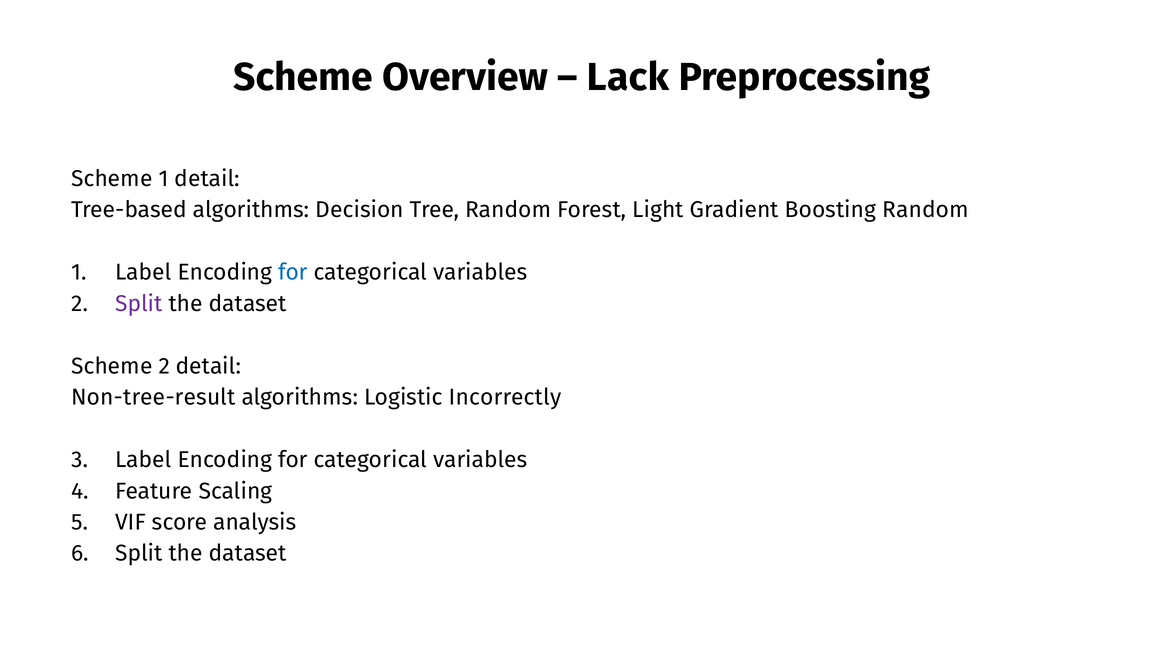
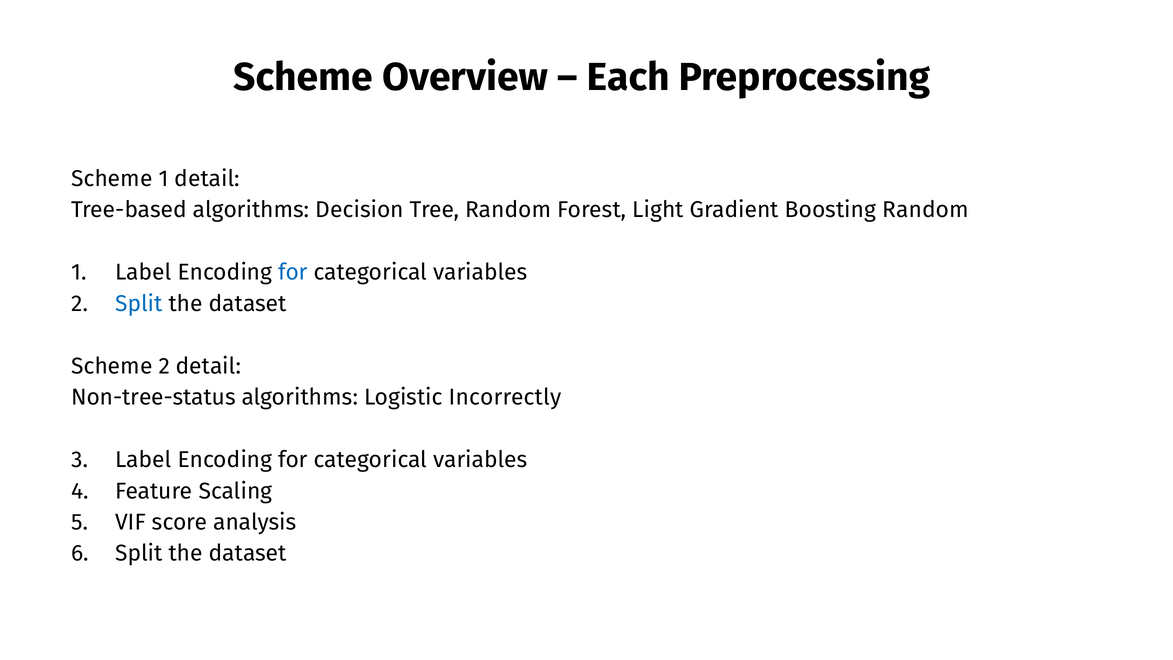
Lack: Lack -> Each
Split at (139, 304) colour: purple -> blue
Non-tree-result: Non-tree-result -> Non-tree-status
